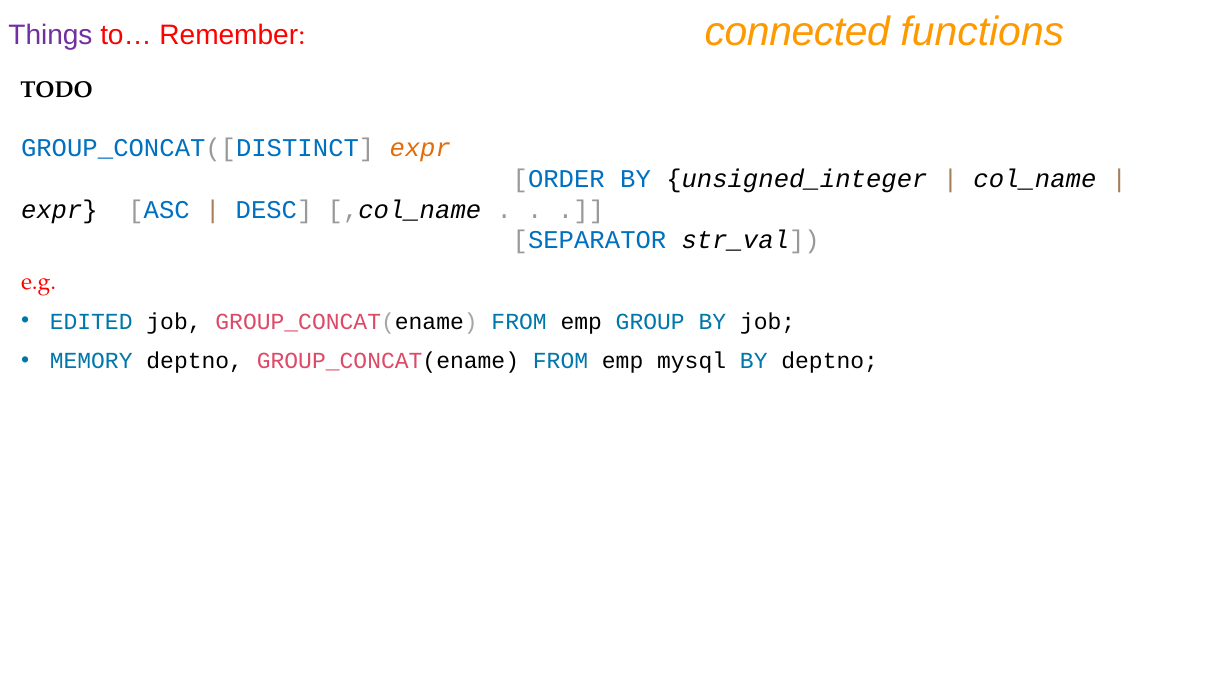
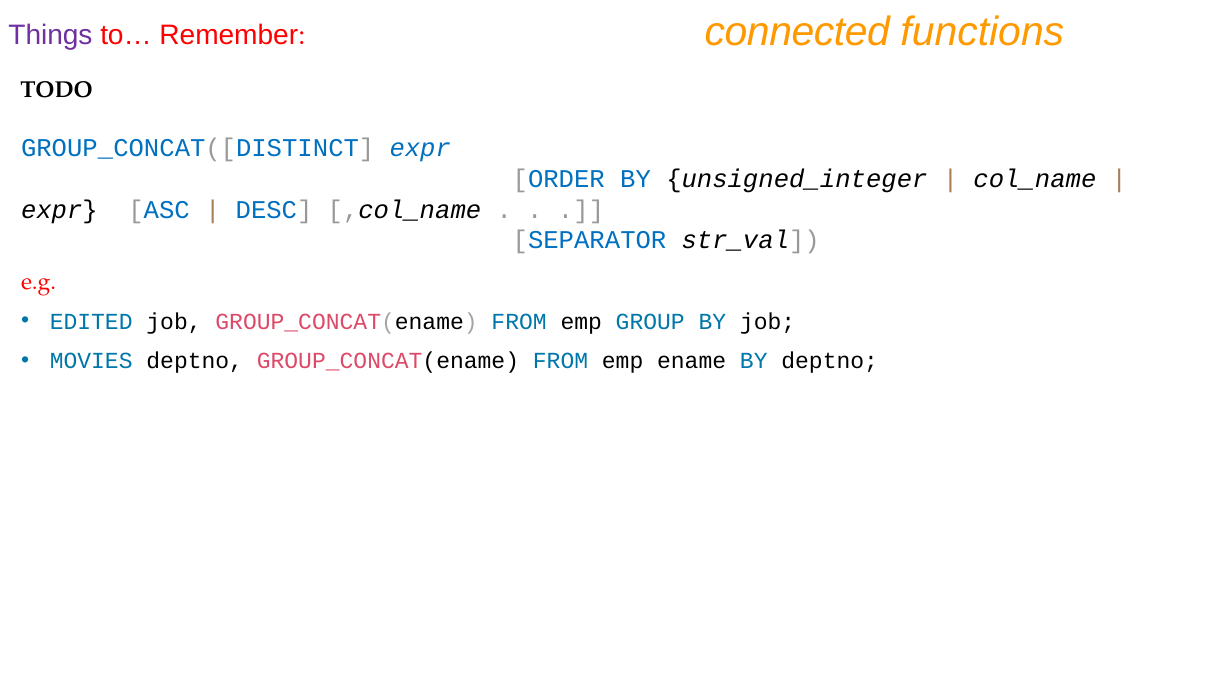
expr at (420, 148) colour: orange -> blue
MEMORY: MEMORY -> MOVIES
mysql: mysql -> ename
